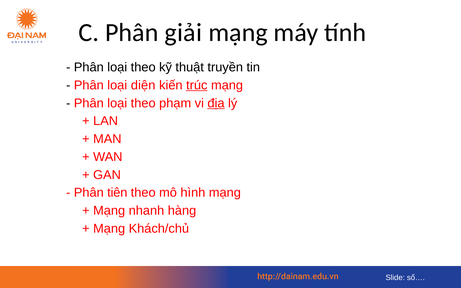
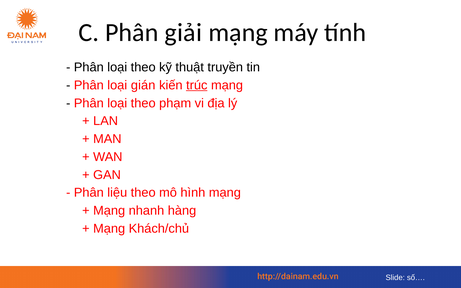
diện: diện -> gián
địa underline: present -> none
tiên: tiên -> liệu
